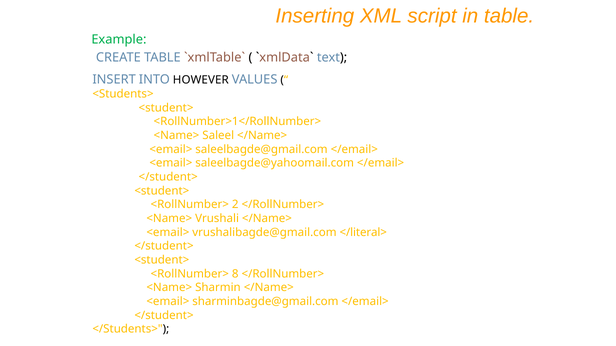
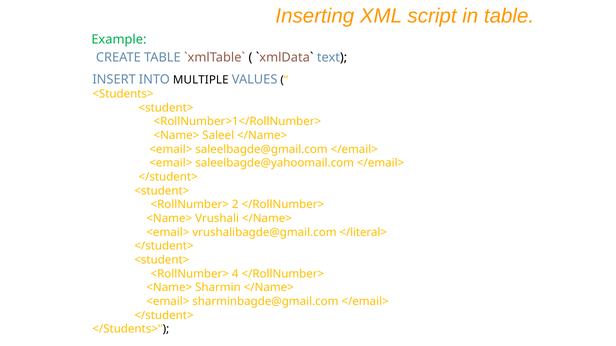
HOWEVER: HOWEVER -> MULTIPLE
8: 8 -> 4
